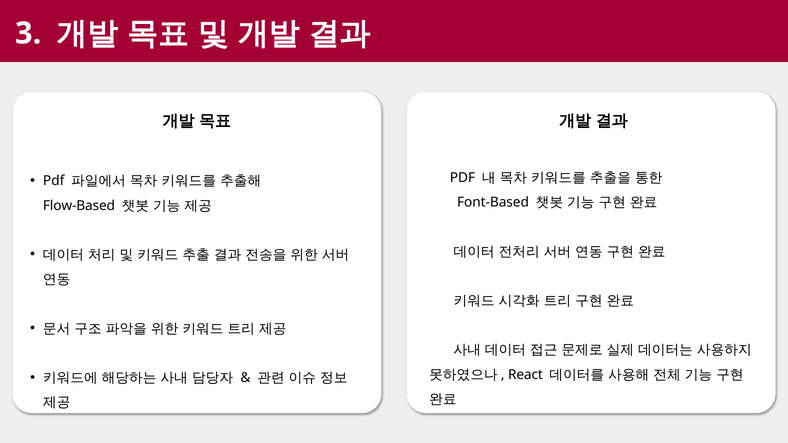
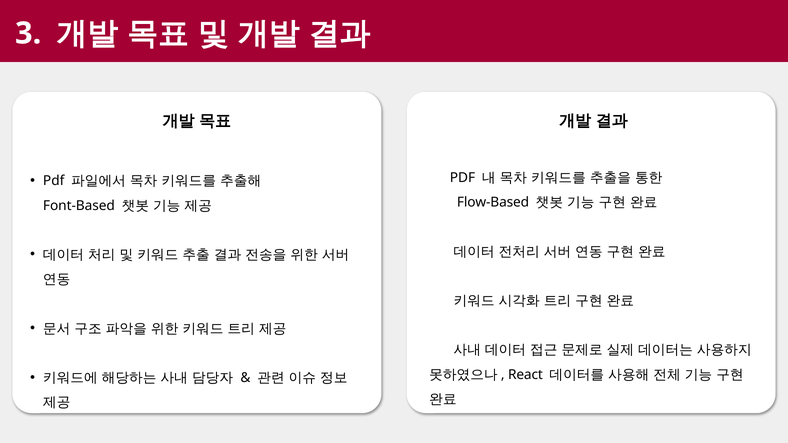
Font-Based: Font-Based -> Flow-Based
Flow-Based: Flow-Based -> Font-Based
